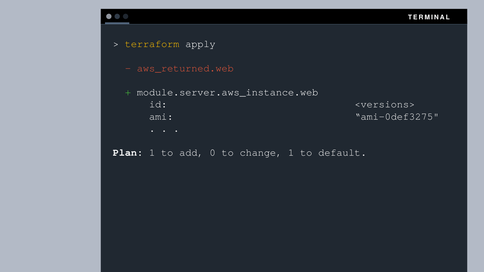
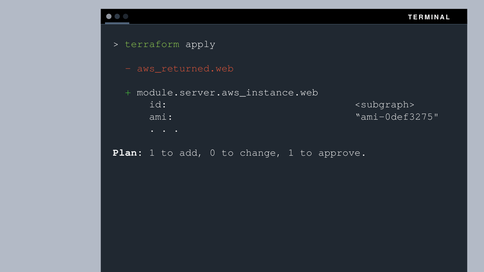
terraform colour: yellow -> light green
<versions>: <versions> -> <subgraph>
default: default -> approve
